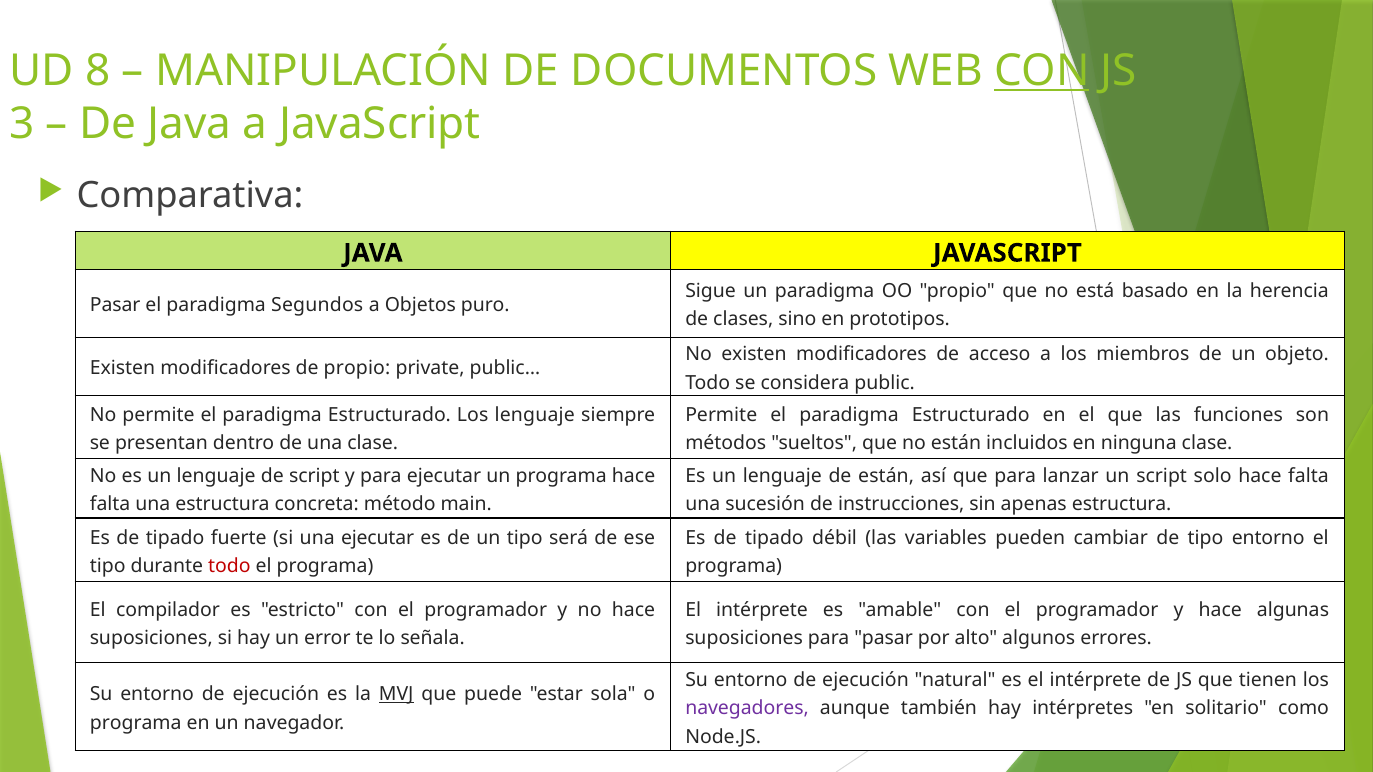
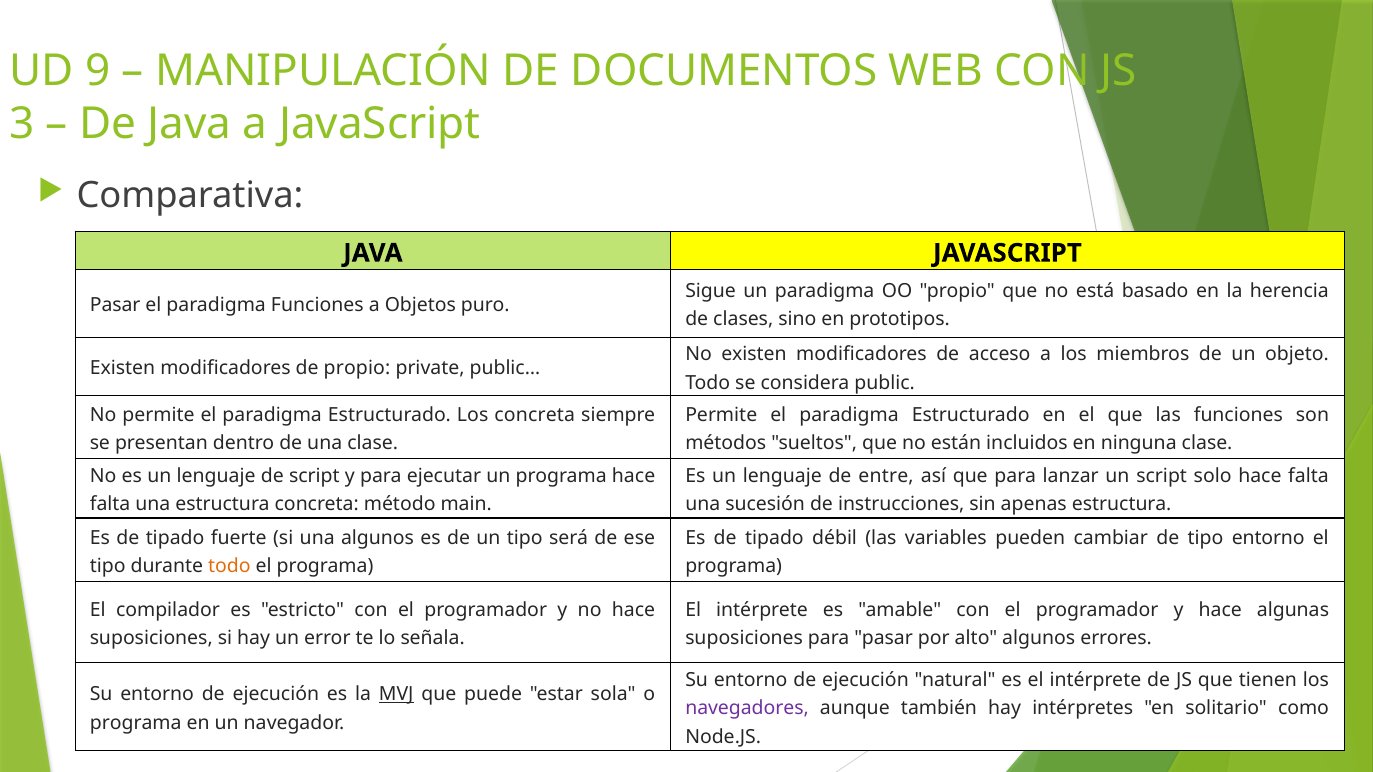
8: 8 -> 9
CON at (1042, 71) underline: present -> none
paradigma Segundos: Segundos -> Funciones
Los lenguaje: lenguaje -> concreta
de están: están -> entre
una ejecutar: ejecutar -> algunos
todo at (229, 566) colour: red -> orange
